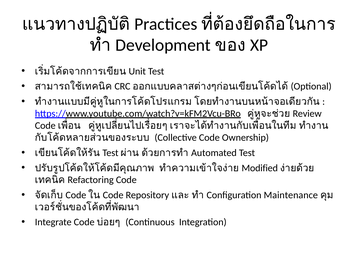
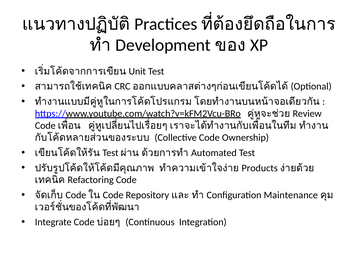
Modified: Modified -> Products
